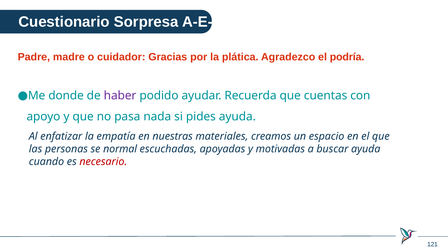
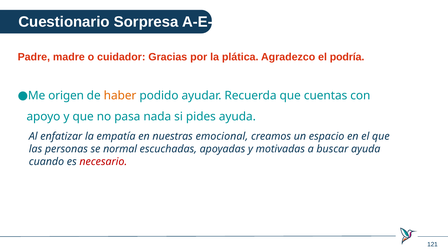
donde: donde -> origen
haber colour: purple -> orange
materiales: materiales -> emocional
